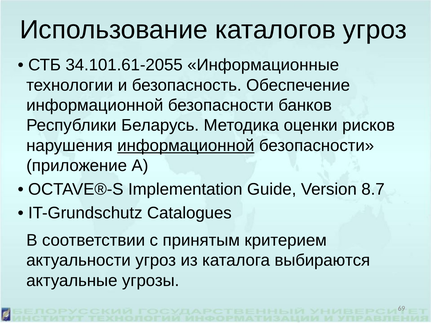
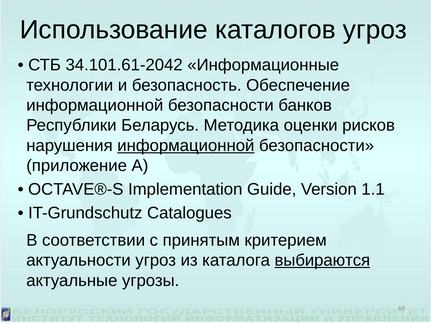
34.101.61-2055: 34.101.61-2055 -> 34.101.61-2042
8.7: 8.7 -> 1.1
выбираются underline: none -> present
